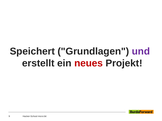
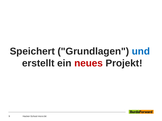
und colour: purple -> blue
